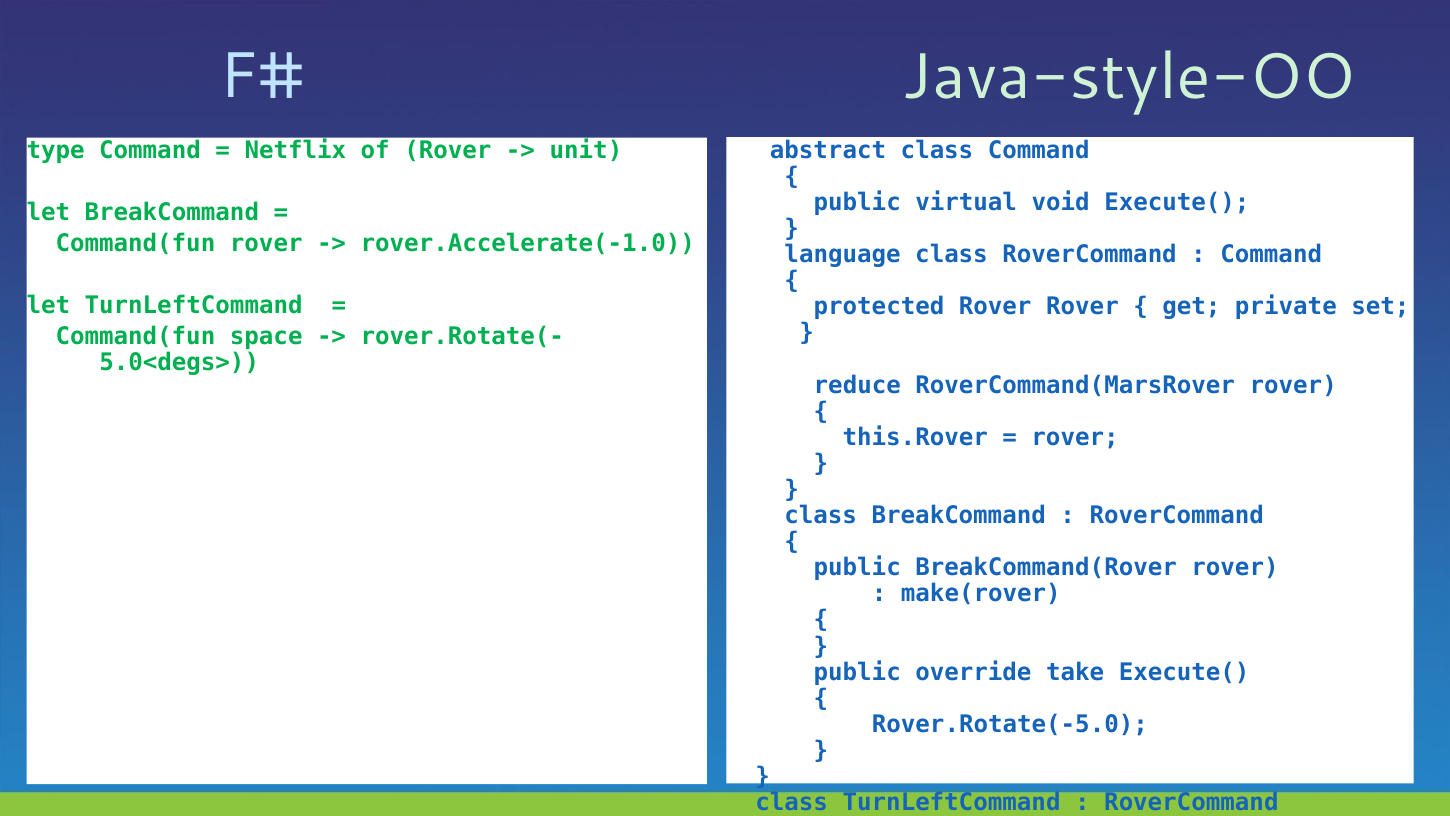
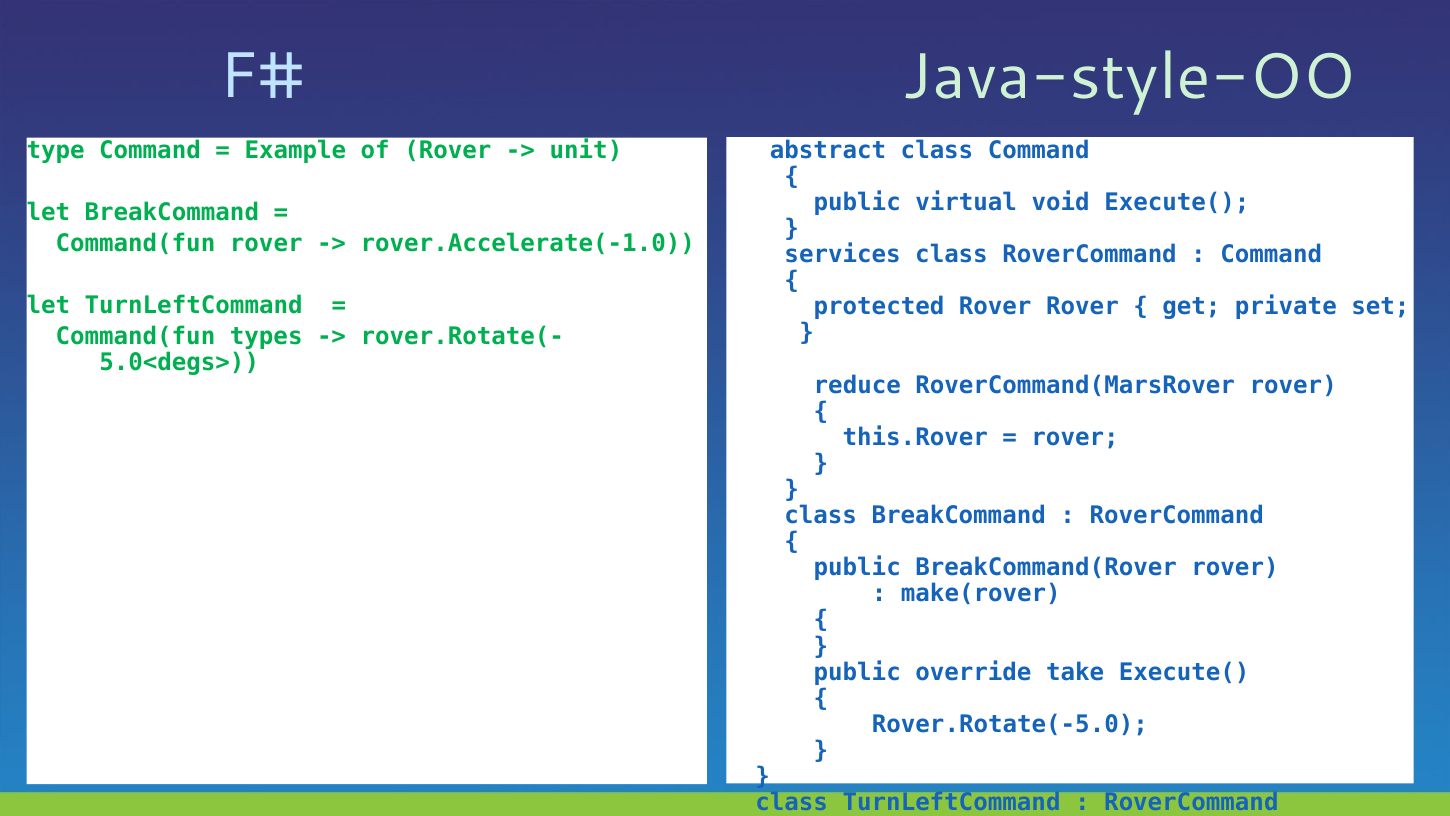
Netflix: Netflix -> Example
language: language -> services
space: space -> types
